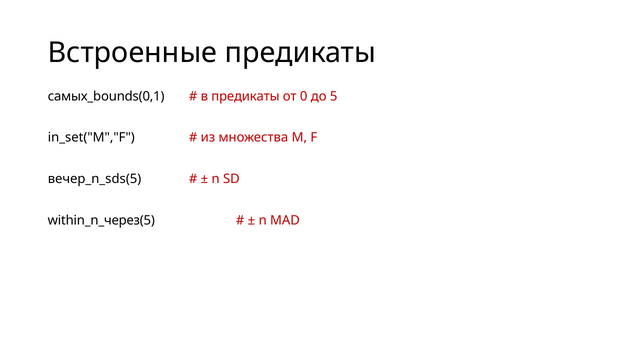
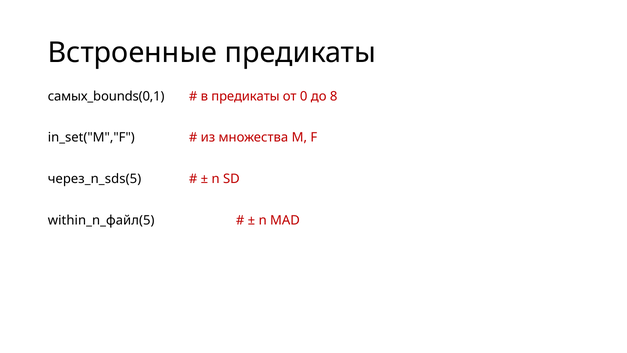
5: 5 -> 8
вечер_n_sds(5: вечер_n_sds(5 -> через_n_sds(5
within_n_через(5: within_n_через(5 -> within_n_файл(5
